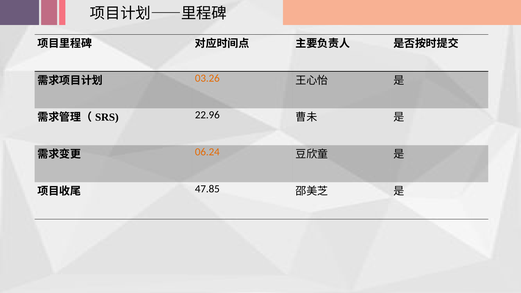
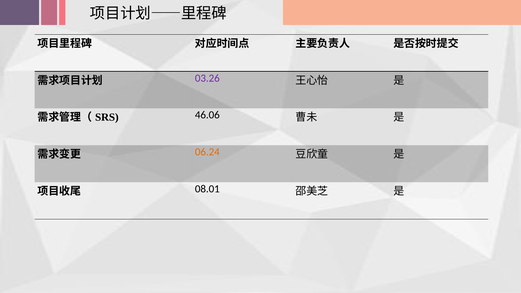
03.26 colour: orange -> purple
22.96: 22.96 -> 46.06
47.85: 47.85 -> 08.01
